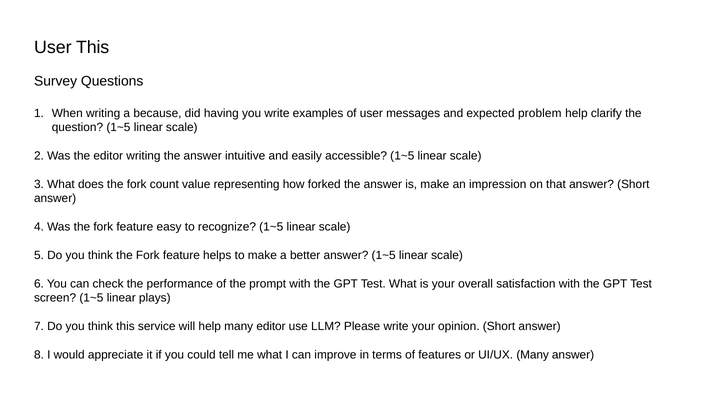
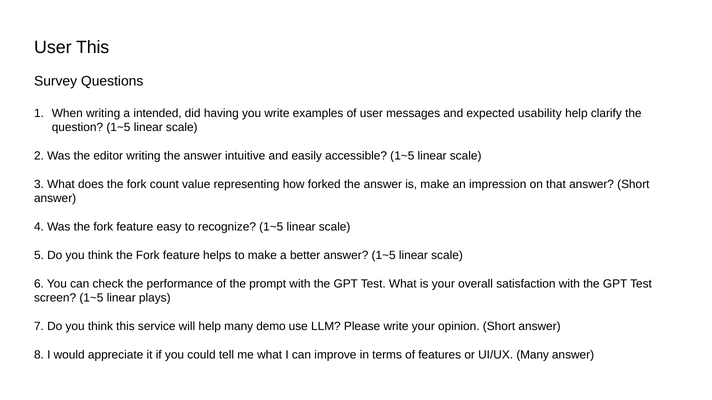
because: because -> intended
problem: problem -> usability
many editor: editor -> demo
